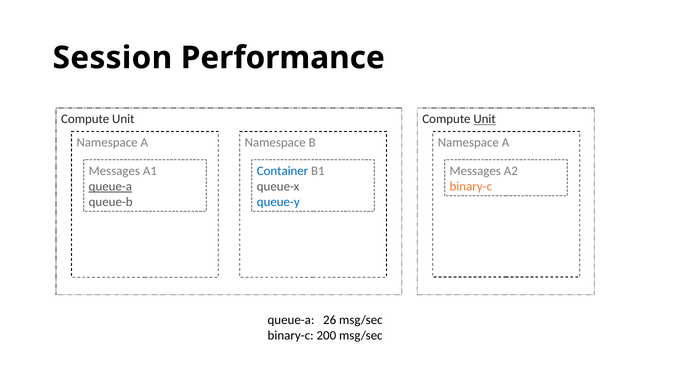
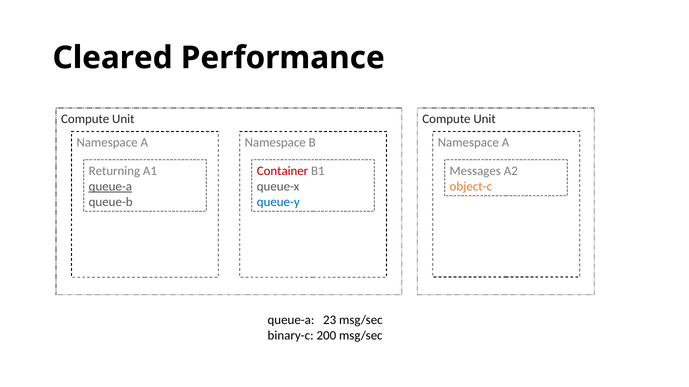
Session: Session -> Cleared
Unit at (485, 119) underline: present -> none
Messages at (114, 171): Messages -> Returning
Container colour: blue -> red
binary-c at (471, 187): binary-c -> object-c
26: 26 -> 23
